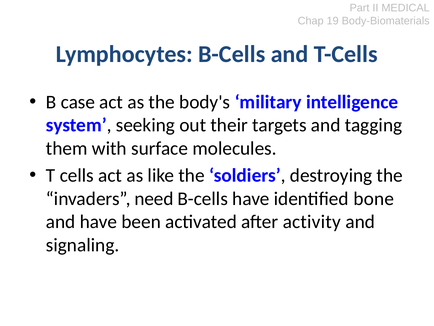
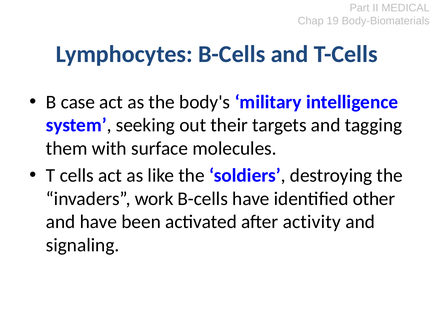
need: need -> work
bone: bone -> other
